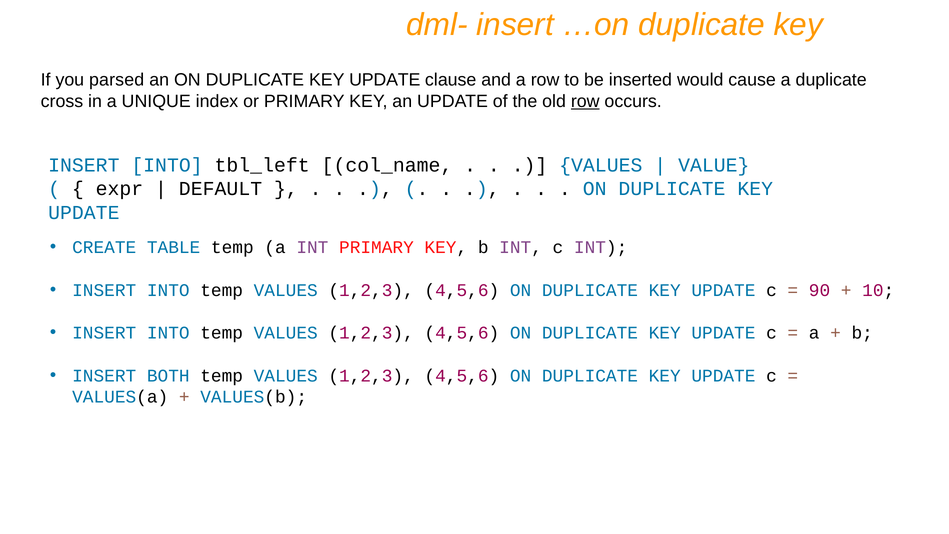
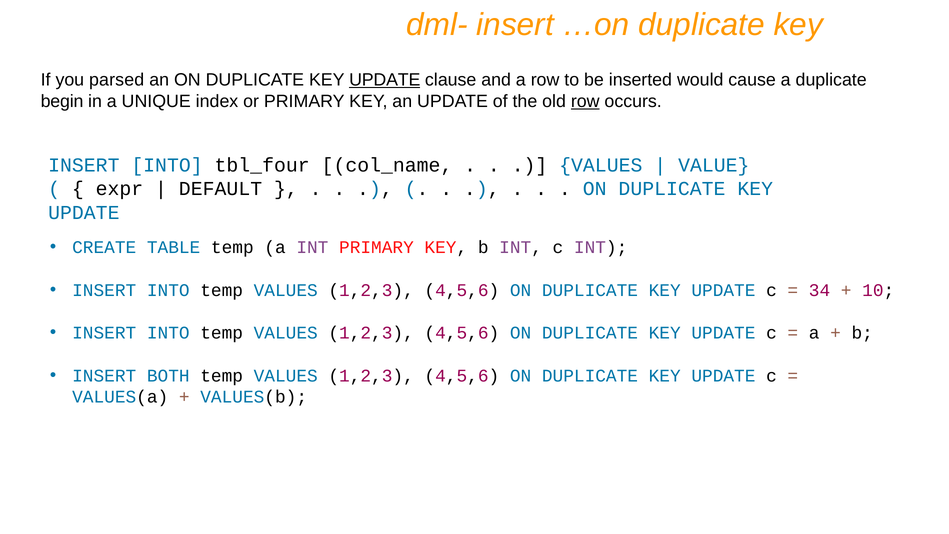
UPDATE at (385, 80) underline: none -> present
cross: cross -> begin
tbl_left: tbl_left -> tbl_four
90: 90 -> 34
